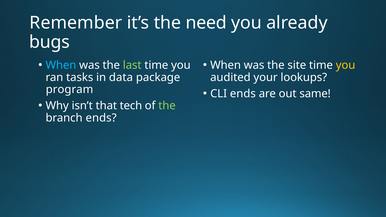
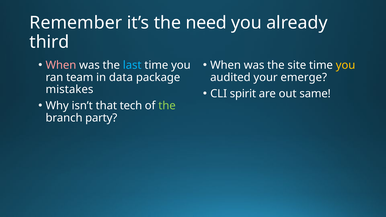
bugs: bugs -> third
When at (61, 65) colour: light blue -> pink
last colour: light green -> light blue
tasks: tasks -> team
lookups: lookups -> emerge
program: program -> mistakes
CLI ends: ends -> spirit
branch ends: ends -> party
